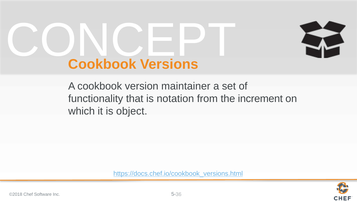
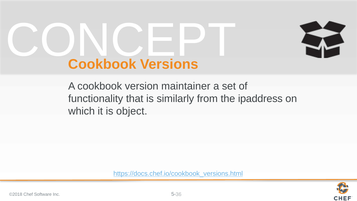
notation: notation -> similarly
increment: increment -> ipaddress
